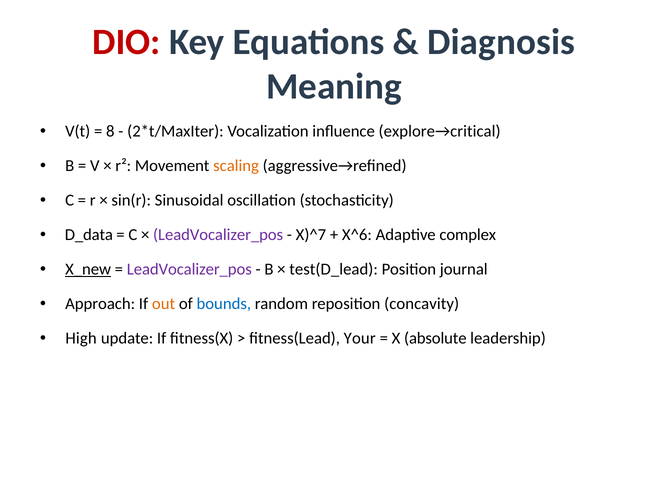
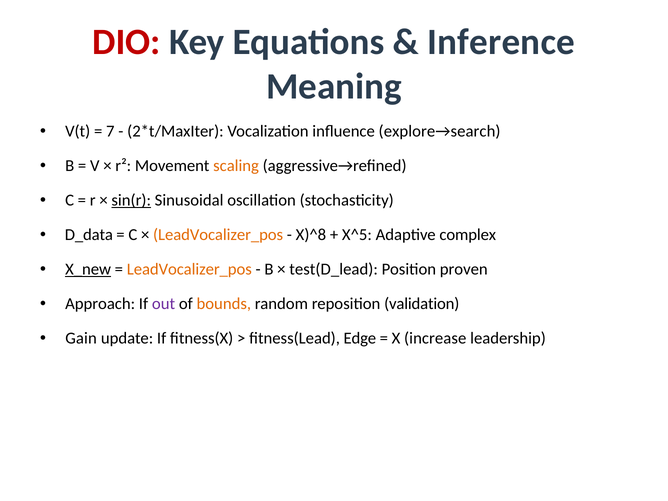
Diagnosis: Diagnosis -> Inference
8: 8 -> 7
explore→critical: explore→critical -> explore→search
sin(r underline: none -> present
LeadVocalizer_pos at (218, 235) colour: purple -> orange
X)^7: X)^7 -> X)^8
X^6: X^6 -> X^5
LeadVocalizer_pos at (189, 269) colour: purple -> orange
journal: journal -> proven
out colour: orange -> purple
bounds colour: blue -> orange
concavity: concavity -> validation
High: High -> Gain
Your: Your -> Edge
absolute: absolute -> increase
